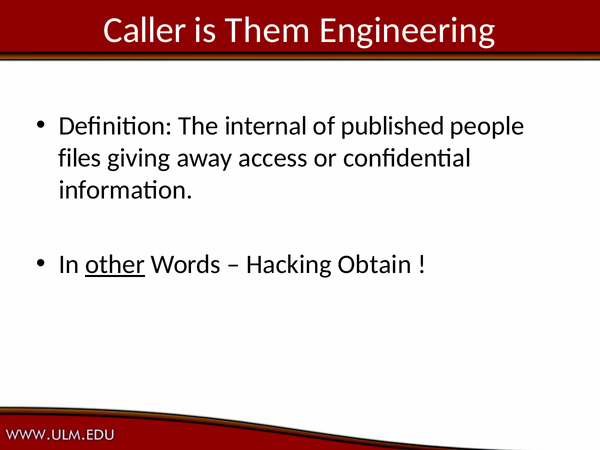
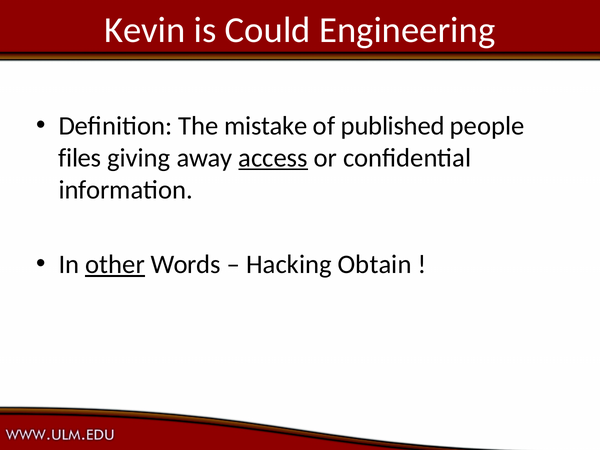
Caller: Caller -> Kevin
Them: Them -> Could
internal: internal -> mistake
access underline: none -> present
